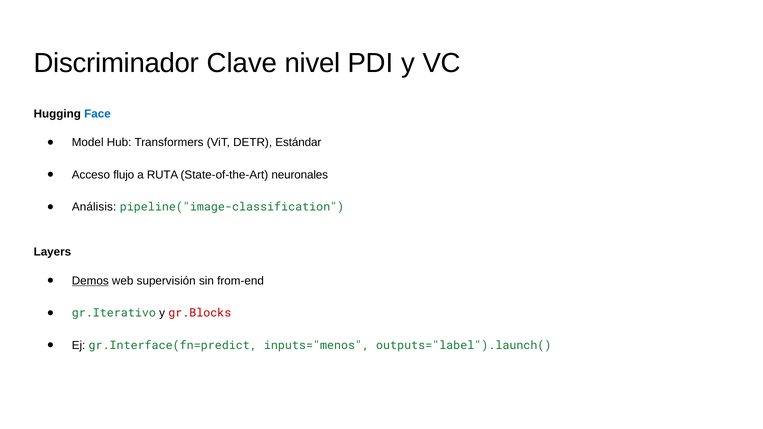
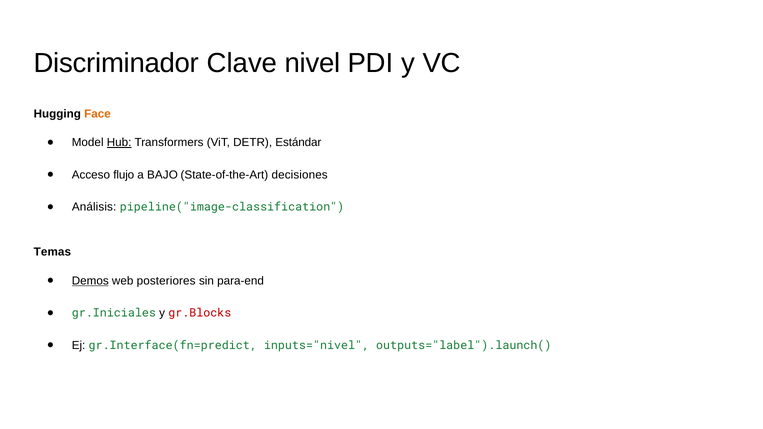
Face colour: blue -> orange
Hub underline: none -> present
RUTA: RUTA -> BAJO
neuronales: neuronales -> decisiones
Layers: Layers -> Temas
supervisión: supervisión -> posteriores
from-end: from-end -> para-end
gr.Iterativo: gr.Iterativo -> gr.Iniciales
inputs="menos: inputs="menos -> inputs="nivel
